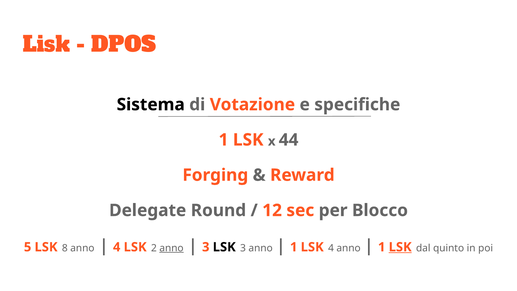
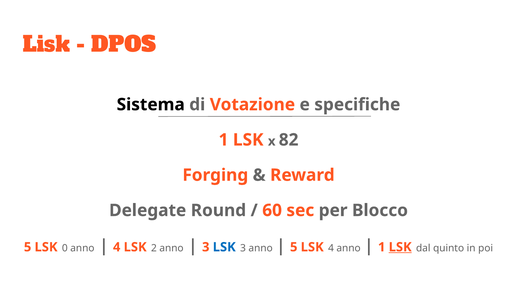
44: 44 -> 82
12: 12 -> 60
8: 8 -> 0
anno at (171, 248) underline: present -> none
LSK at (224, 247) colour: black -> blue
1 at (294, 247): 1 -> 5
